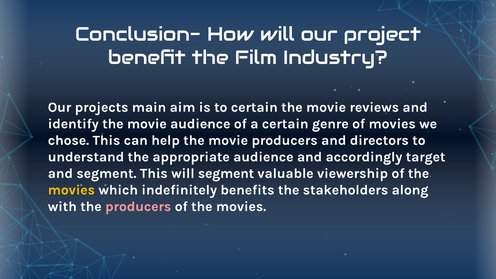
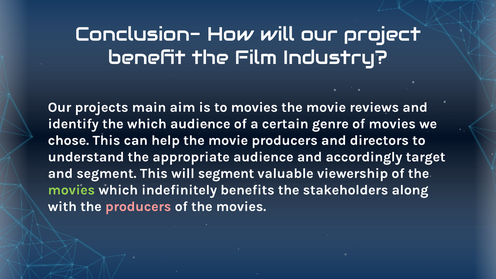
to certain: certain -> movies
identify the movie: movie -> which
movies at (71, 190) colour: yellow -> light green
